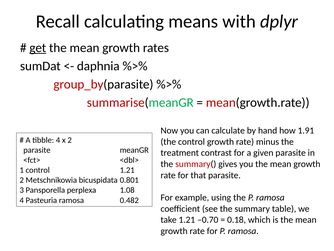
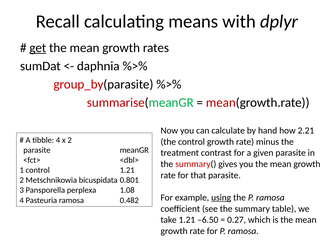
1.91: 1.91 -> 2.21
using underline: none -> present
–0.70: –0.70 -> –6.50
0.18: 0.18 -> 0.27
